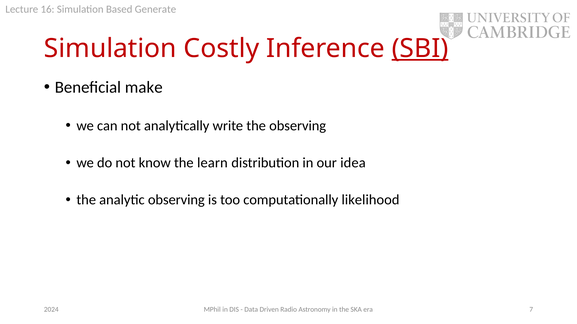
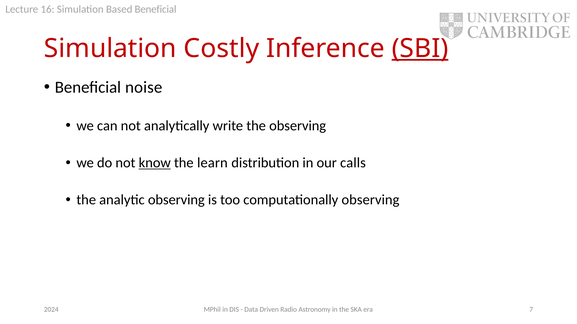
Based Generate: Generate -> Beneficial
make: make -> noise
know underline: none -> present
idea: idea -> calls
computationally likelihood: likelihood -> observing
